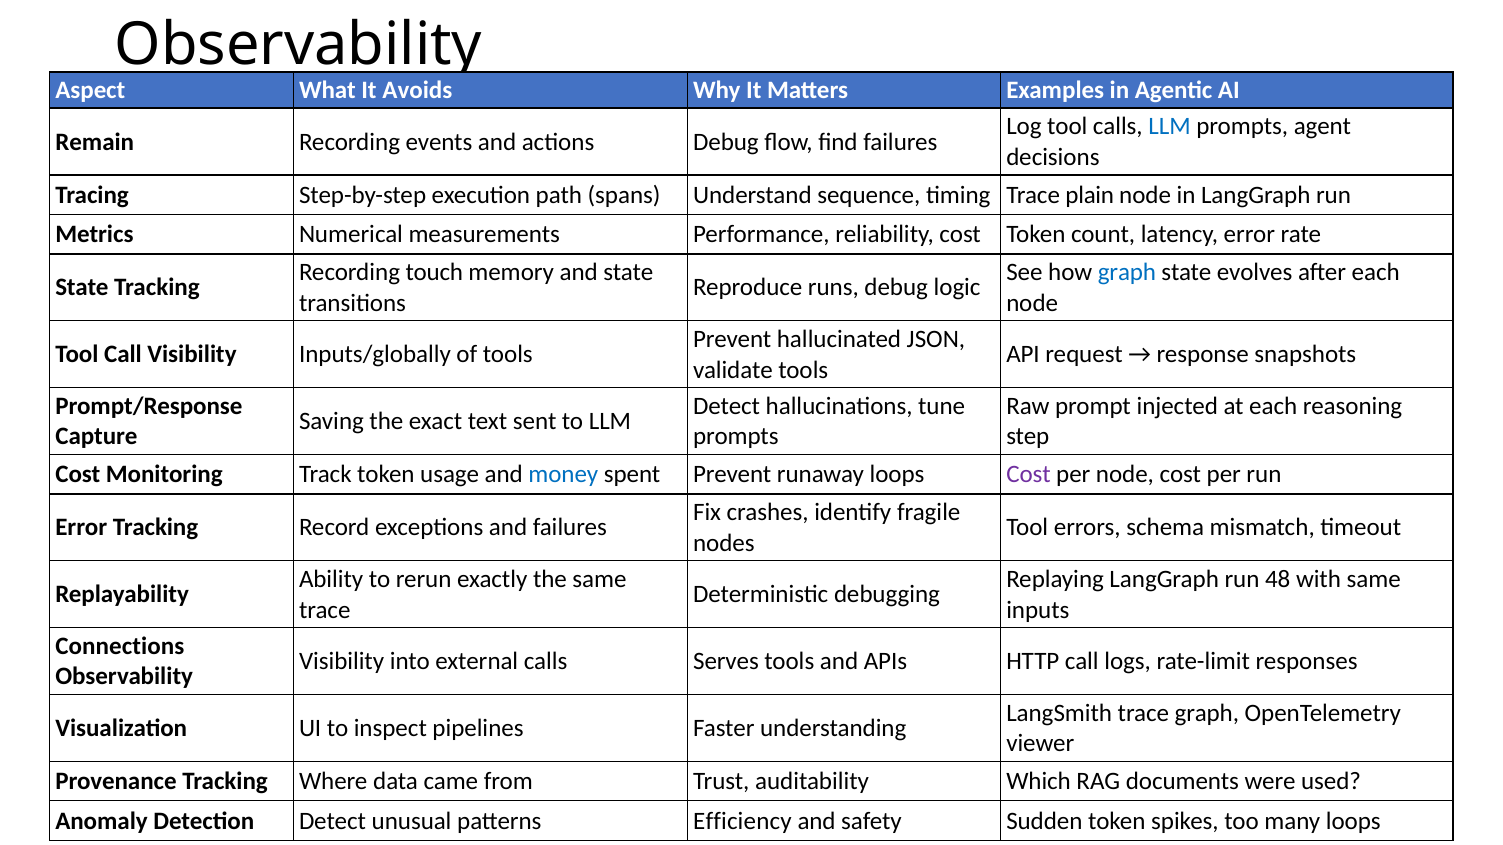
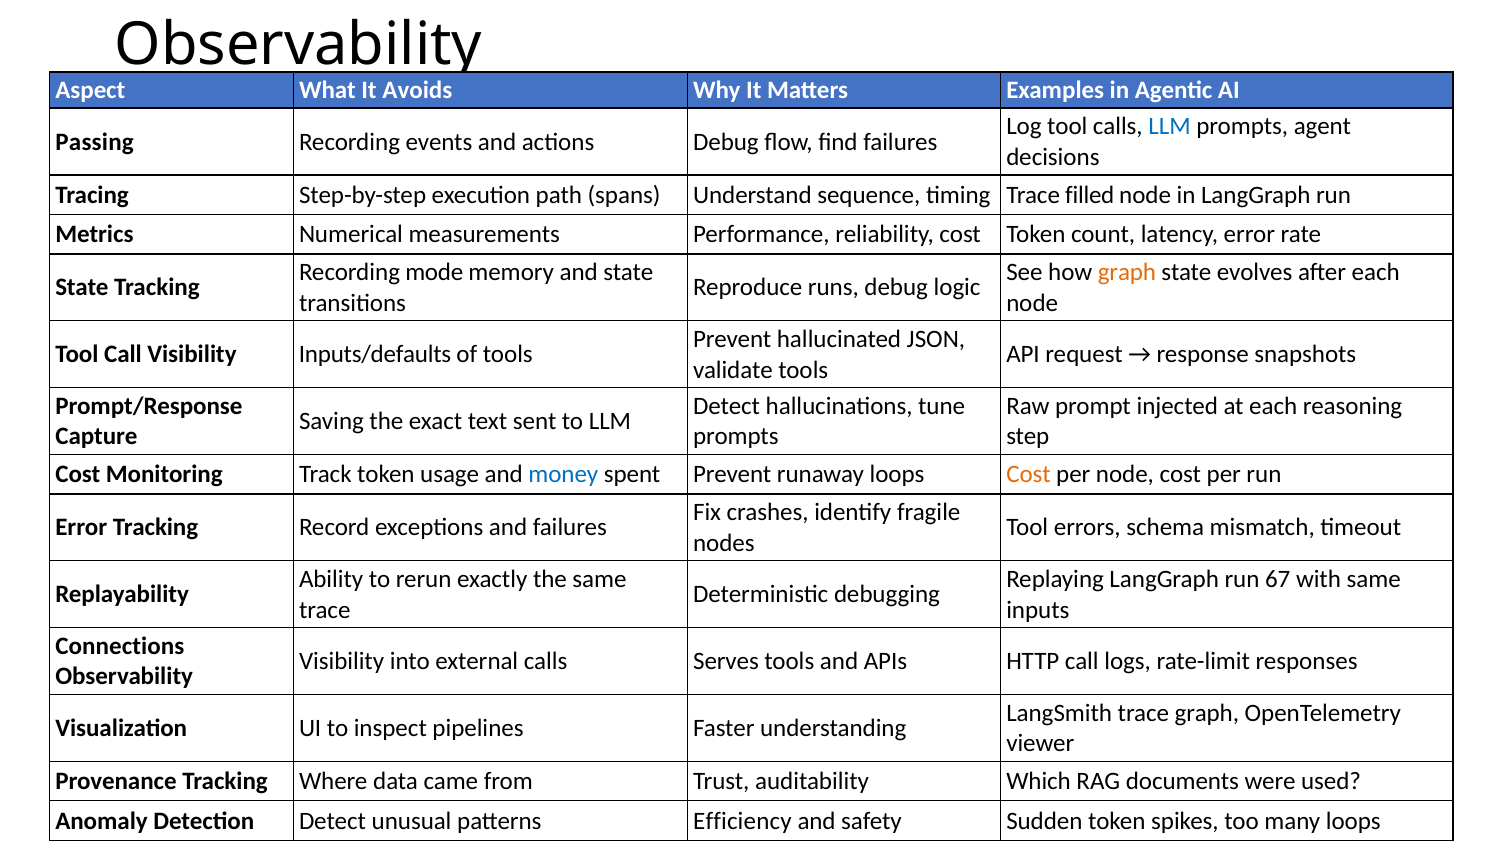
Remain: Remain -> Passing
plain: plain -> filled
touch: touch -> mode
graph at (1127, 272) colour: blue -> orange
Inputs/globally: Inputs/globally -> Inputs/defaults
Cost at (1028, 475) colour: purple -> orange
48: 48 -> 67
